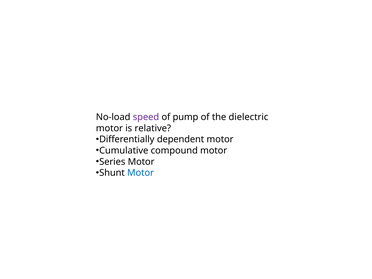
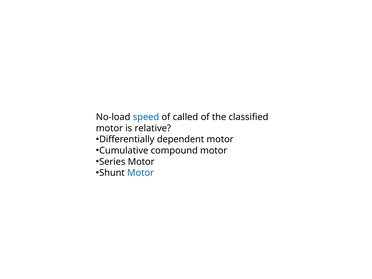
speed colour: purple -> blue
pump: pump -> called
dielectric: dielectric -> classified
